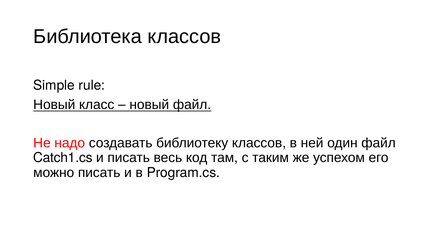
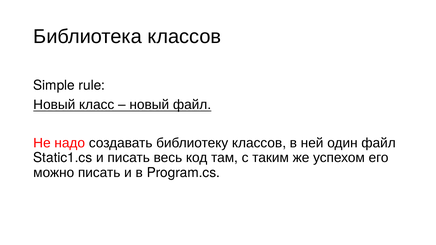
Catch1.cs: Catch1.cs -> Static1.cs
